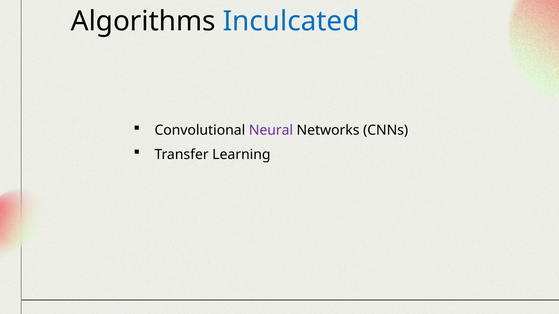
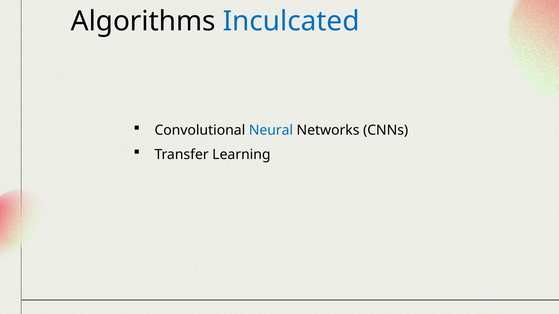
Neural colour: purple -> blue
